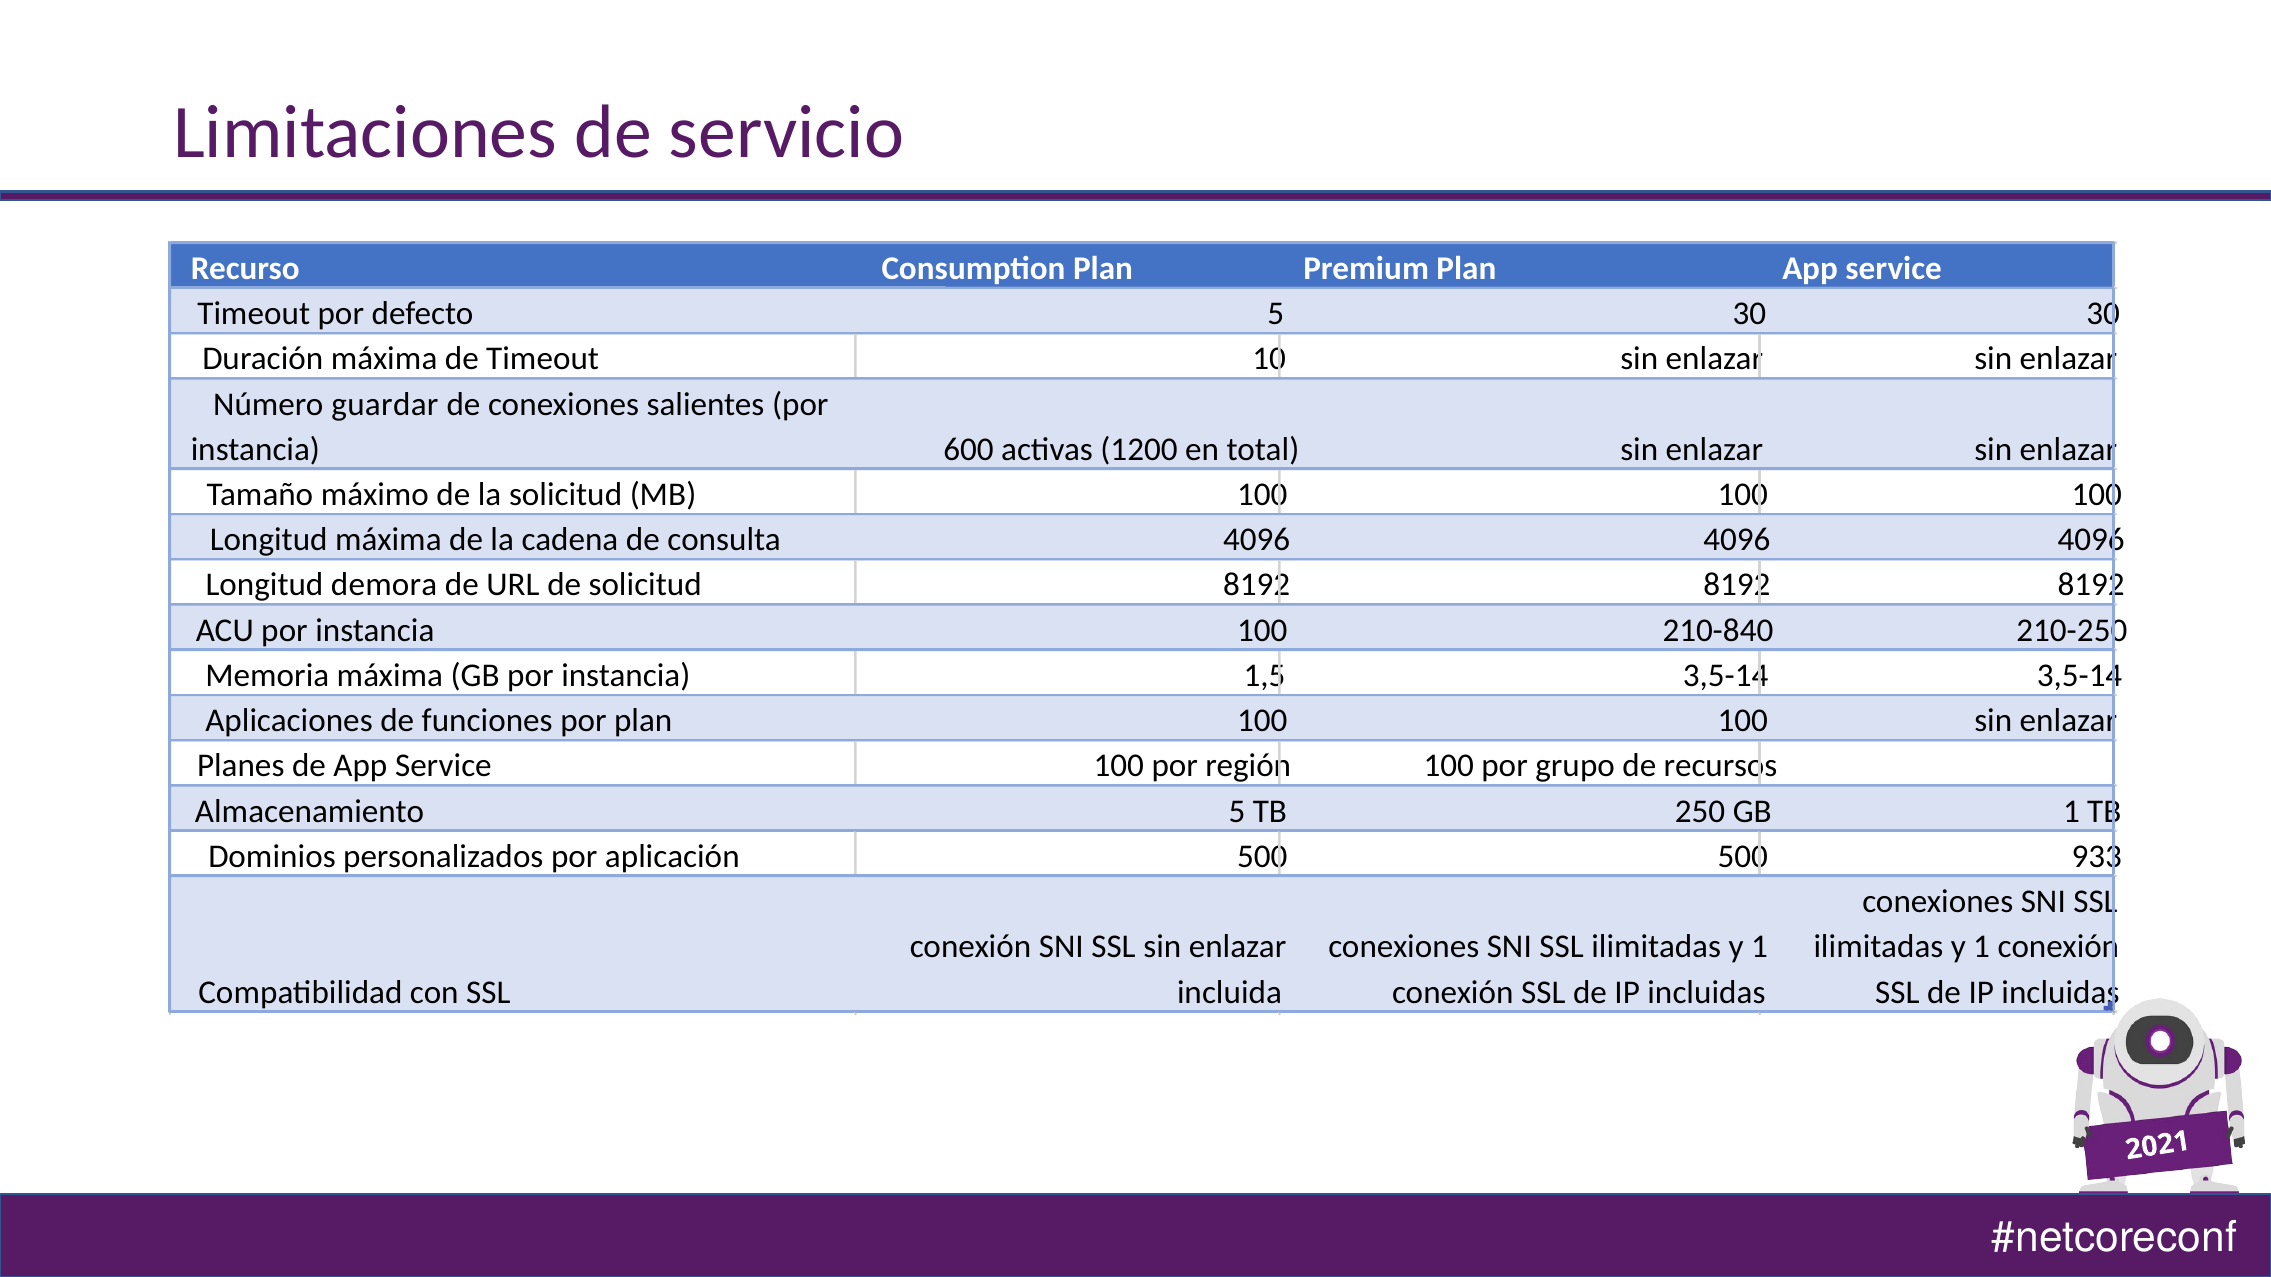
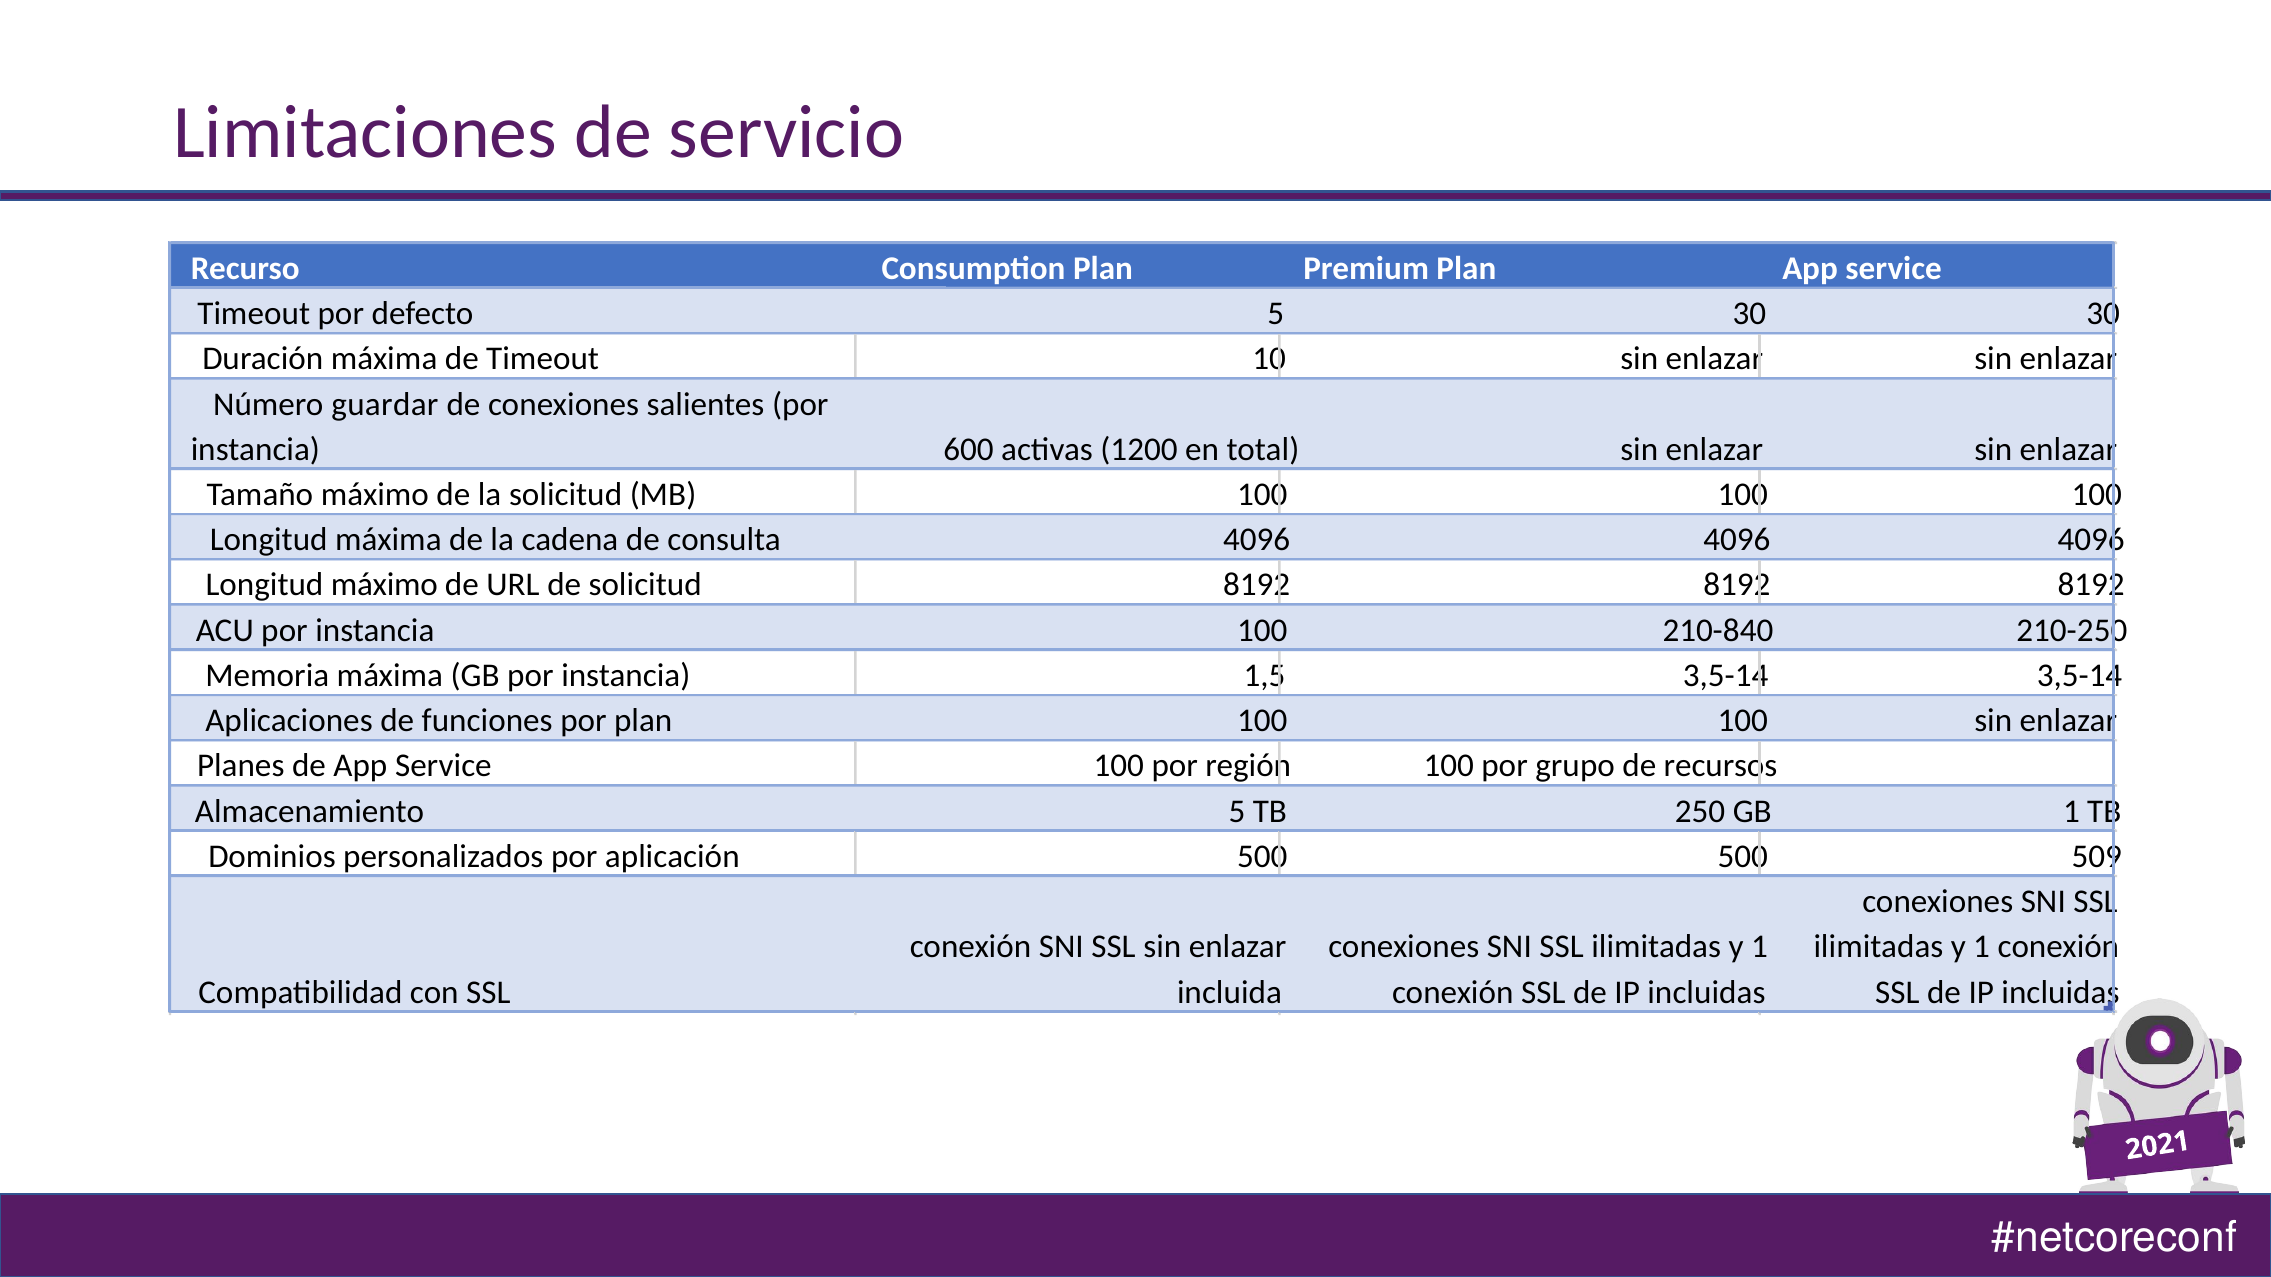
Longitud demora: demora -> máximo
933: 933 -> 509
